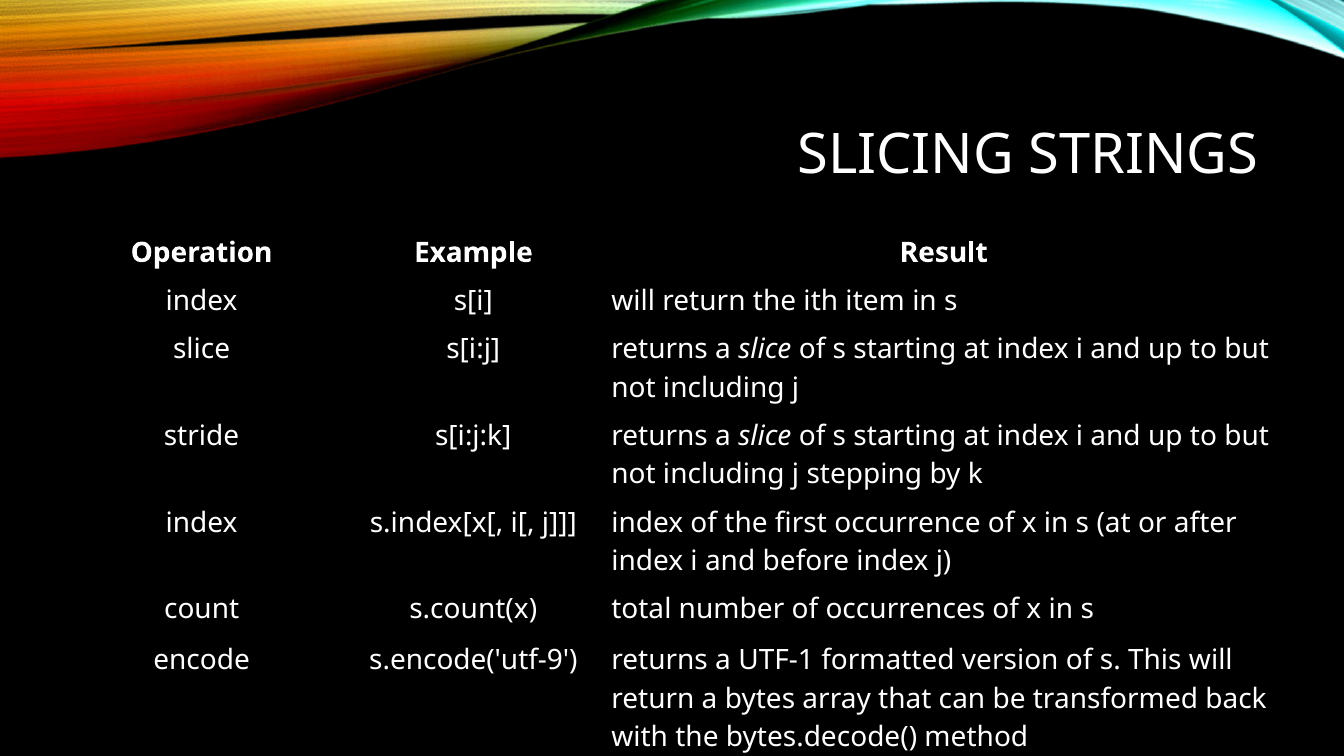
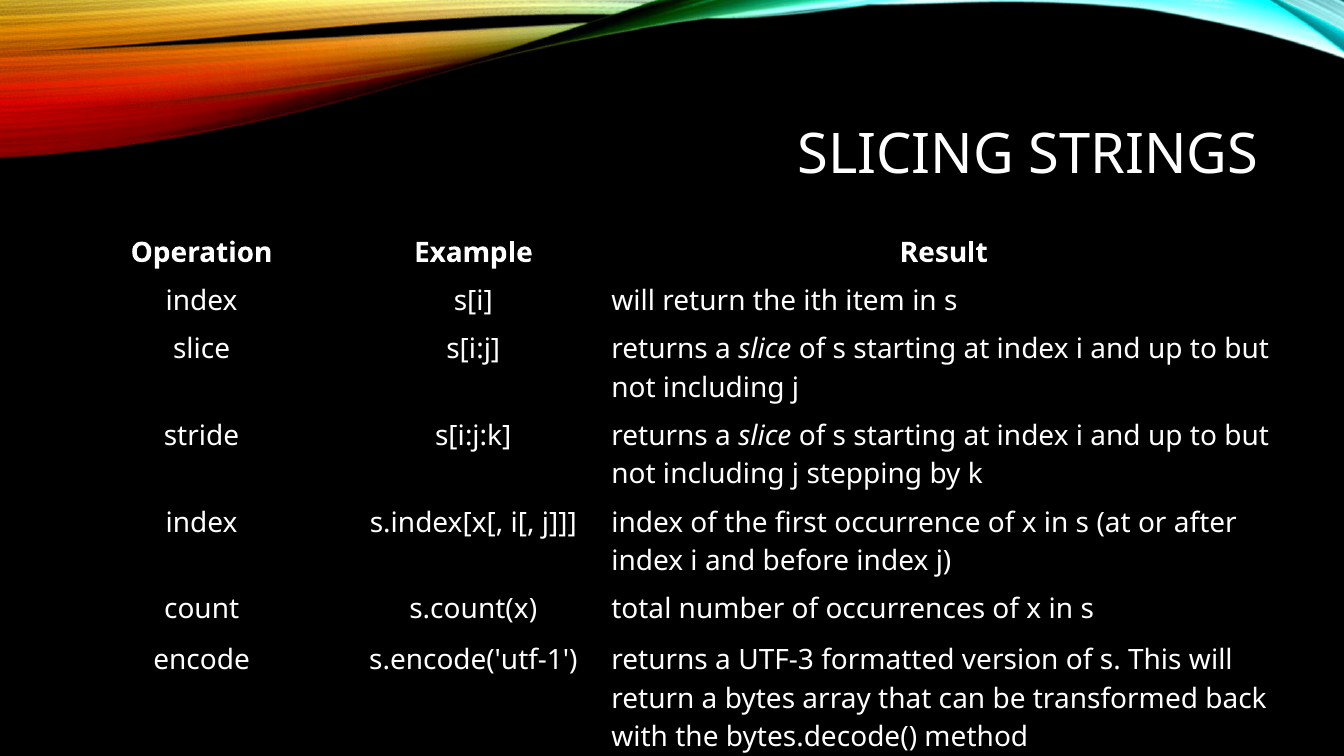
s.encode('utf-9: s.encode('utf-9 -> s.encode('utf-1
UTF-1: UTF-1 -> UTF-3
